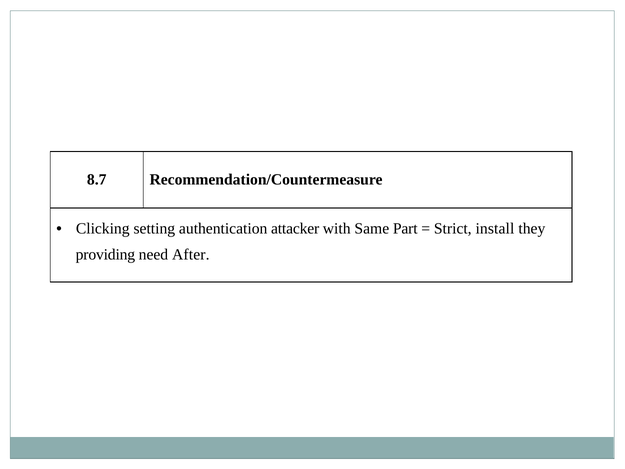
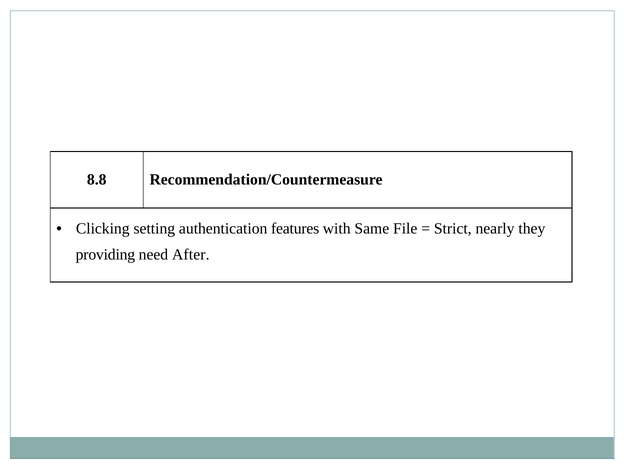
8.7: 8.7 -> 8.8
attacker: attacker -> features
Part: Part -> File
install: install -> nearly
